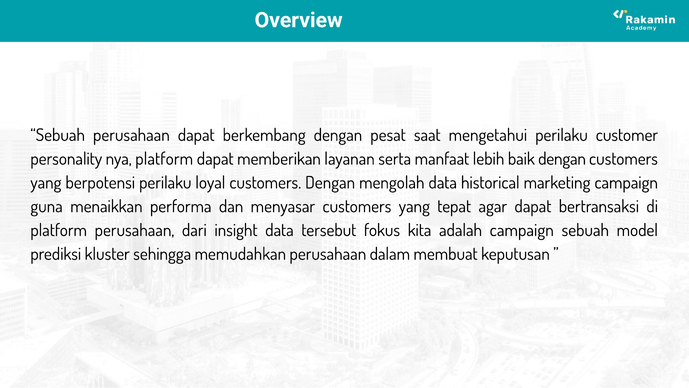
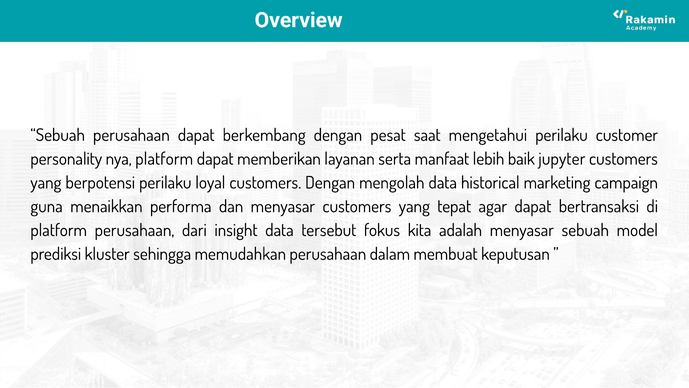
baik dengan: dengan -> jupyter
adalah campaign: campaign -> menyasar
